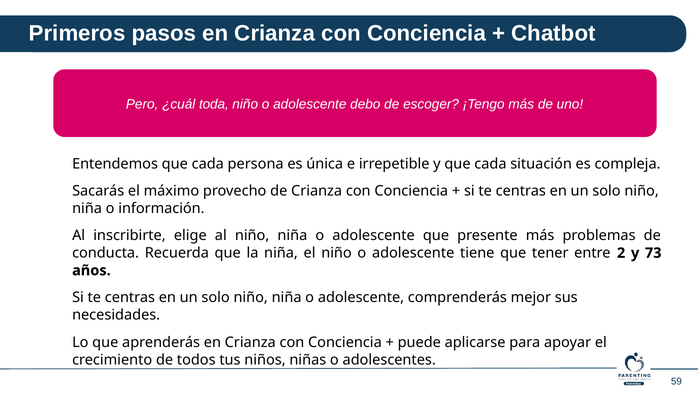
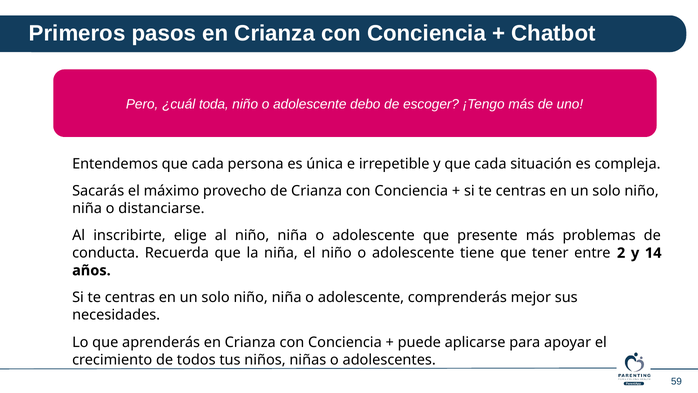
información: información -> distanciarse
73: 73 -> 14
